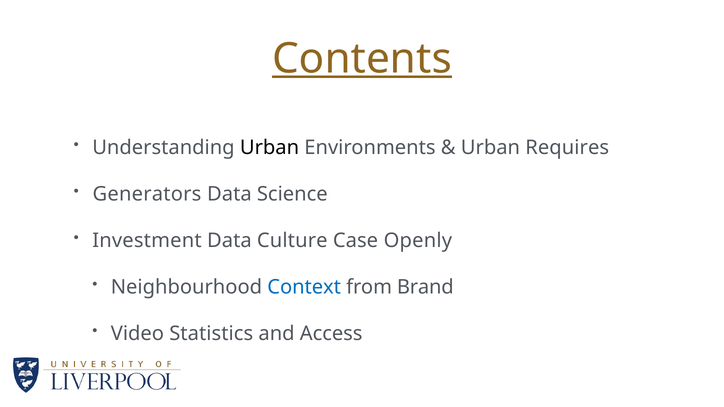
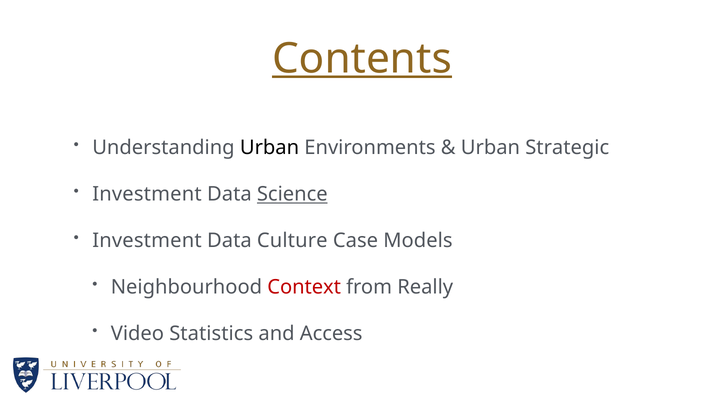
Requires: Requires -> Strategic
Generators at (147, 194): Generators -> Investment
Science underline: none -> present
Openly: Openly -> Models
Context colour: blue -> red
Brand: Brand -> Really
